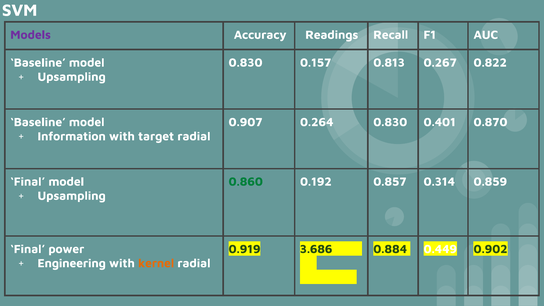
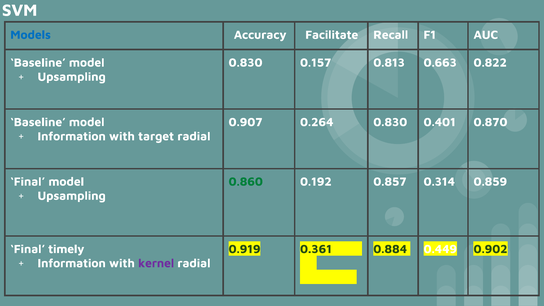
Models colour: purple -> blue
Readings: Readings -> Facilitate
0.267: 0.267 -> 0.663
power: power -> timely
3.686: 3.686 -> 0.361
Engineering at (72, 263): Engineering -> Information
kernel colour: orange -> purple
